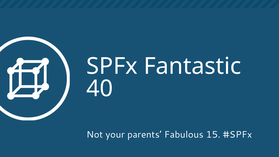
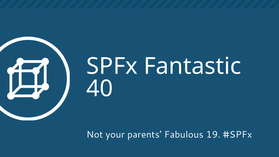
15: 15 -> 19
